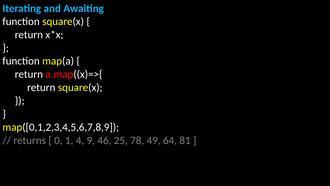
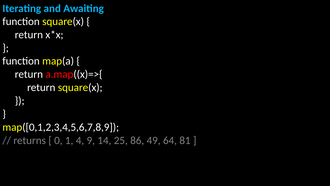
46: 46 -> 14
78: 78 -> 86
